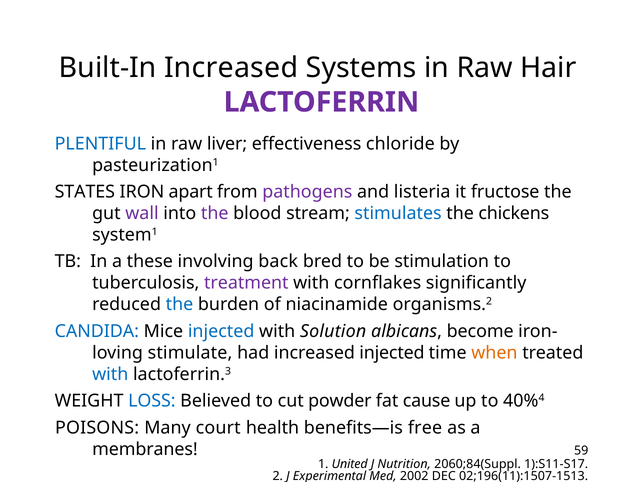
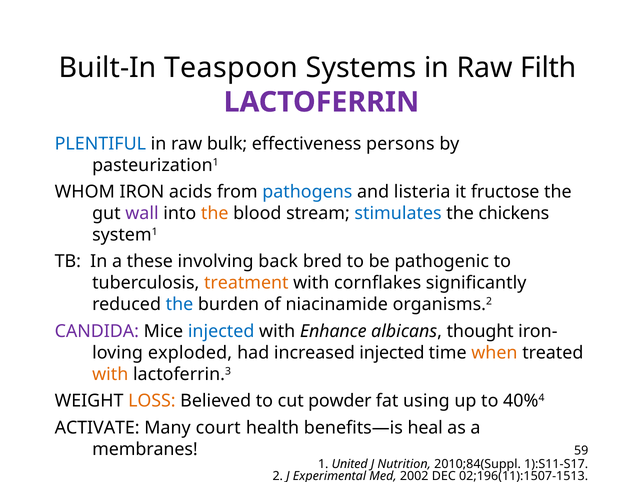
Built-In Increased: Increased -> Teaspoon
Hair: Hair -> Filth
liver: liver -> bulk
chloride: chloride -> persons
STATES: STATES -> WHOM
apart: apart -> acids
pathogens colour: purple -> blue
the at (215, 213) colour: purple -> orange
stimulation: stimulation -> pathogenic
treatment colour: purple -> orange
CANDIDA colour: blue -> purple
Solution: Solution -> Enhance
become: become -> thought
stimulate: stimulate -> exploded
with at (110, 374) colour: blue -> orange
LOSS colour: blue -> orange
cause: cause -> using
POISONS: POISONS -> ACTIVATE
free: free -> heal
2060;84(Suppl: 2060;84(Suppl -> 2010;84(Suppl
